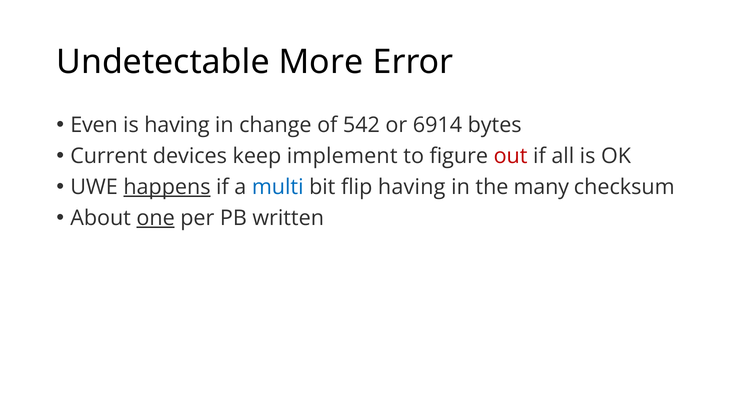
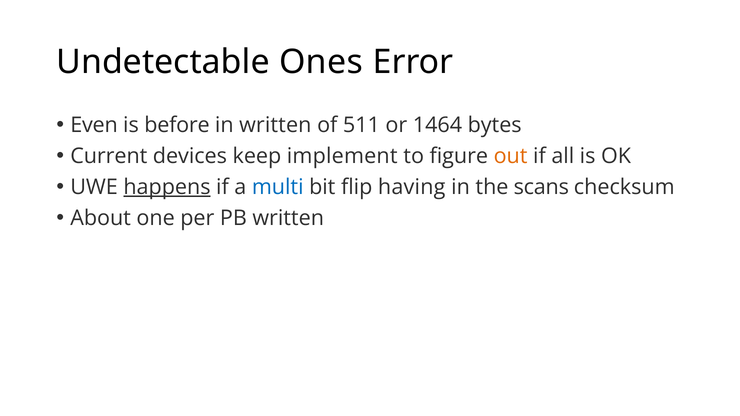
More: More -> Ones
is having: having -> before
in change: change -> written
542: 542 -> 511
6914: 6914 -> 1464
out colour: red -> orange
many: many -> scans
one underline: present -> none
